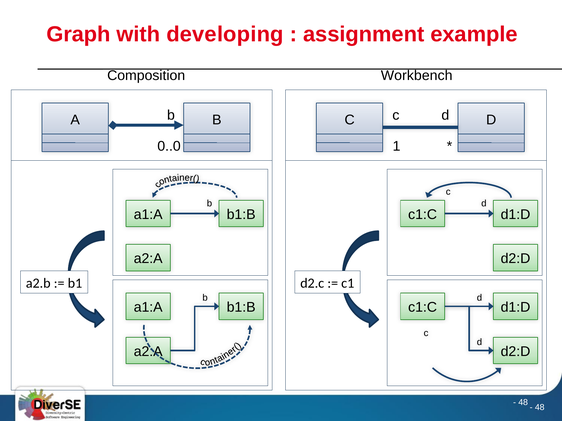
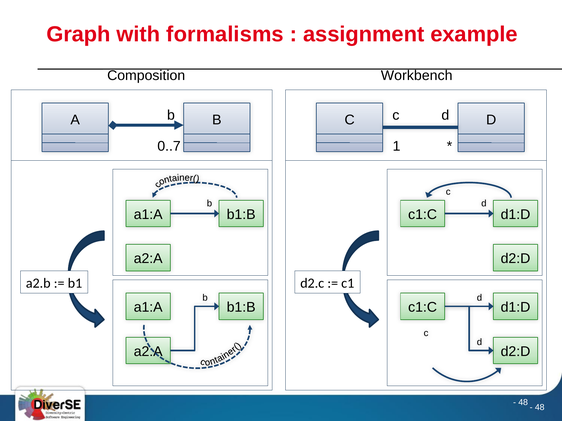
developing: developing -> formalisms
0..0: 0..0 -> 0..7
